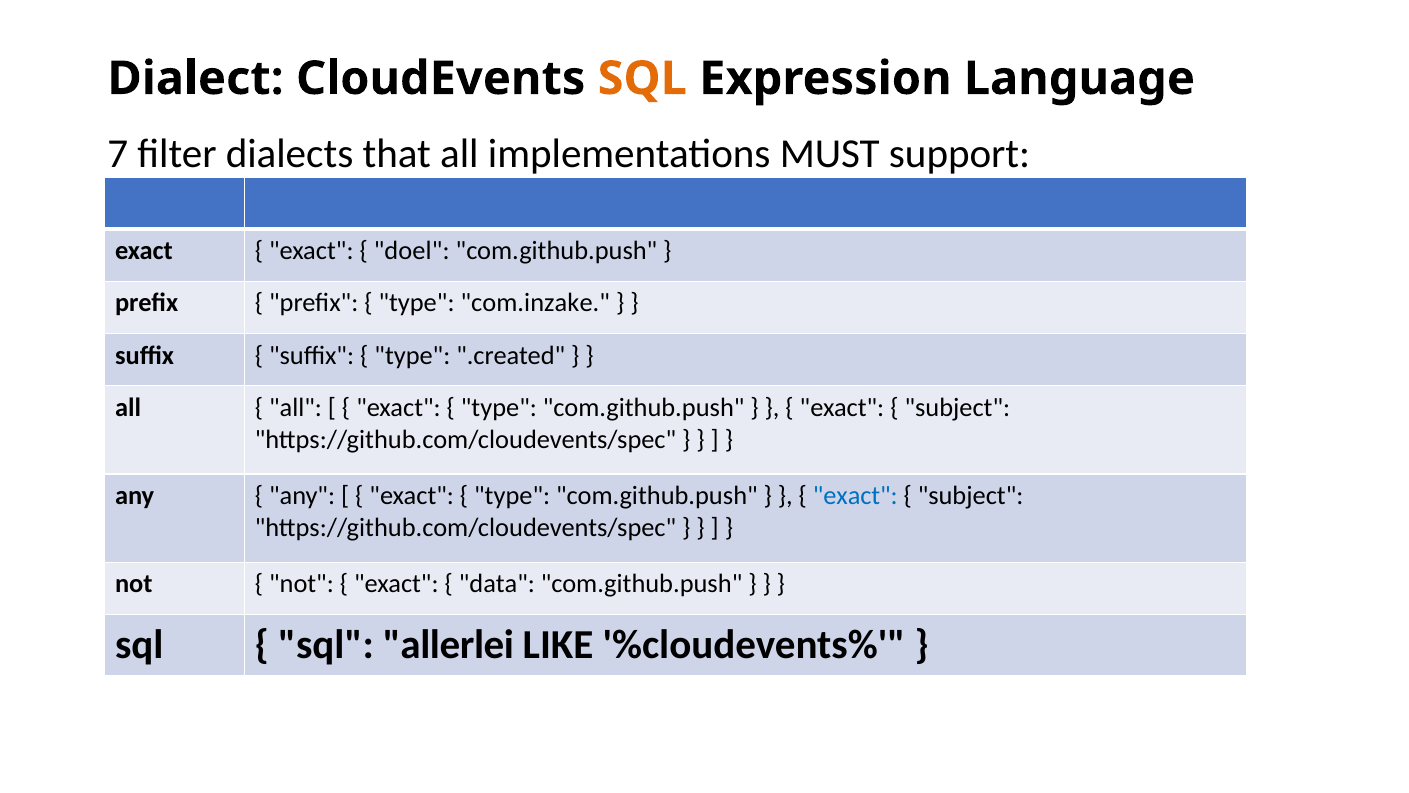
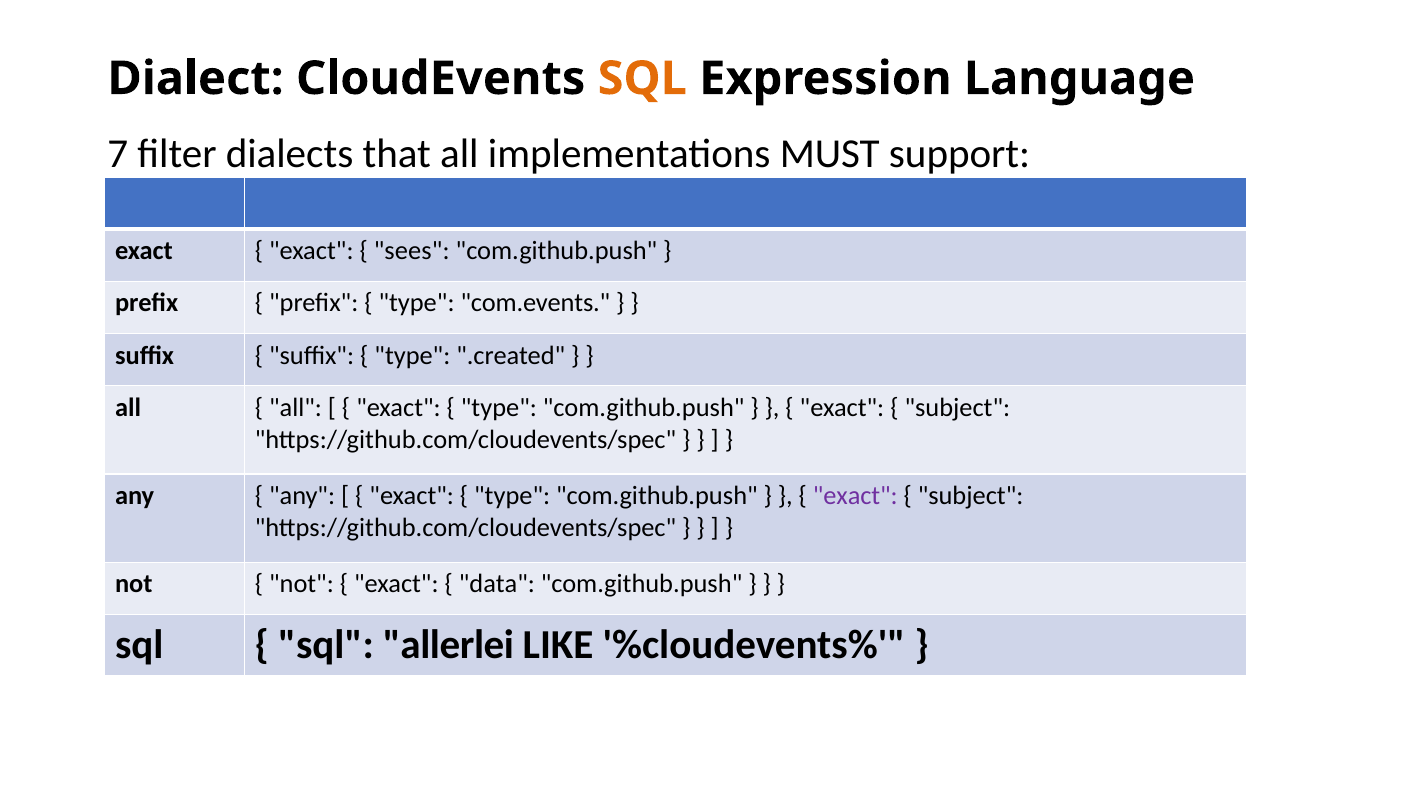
doel: doel -> sees
com.inzake: com.inzake -> com.events
exact at (855, 496) colour: blue -> purple
